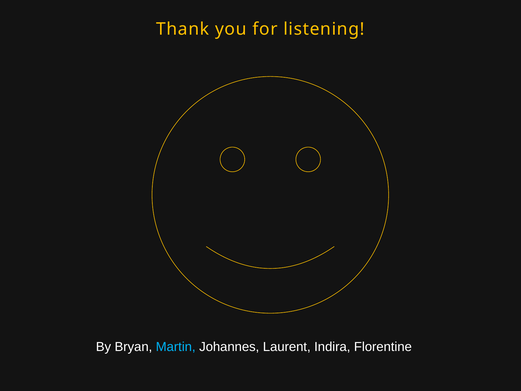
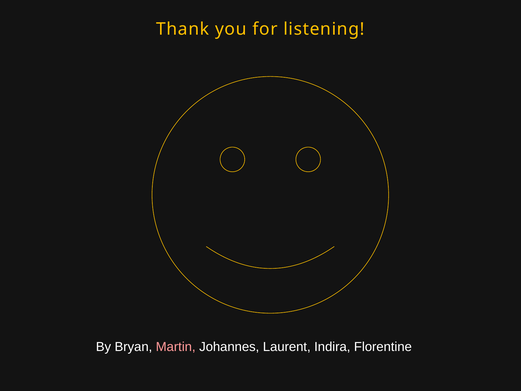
Martin colour: light blue -> pink
